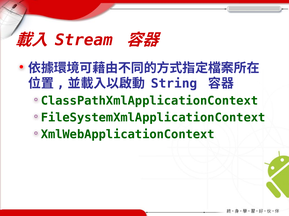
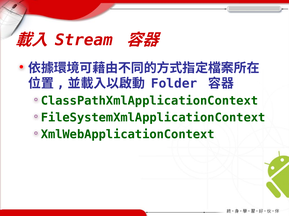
String: String -> Folder
